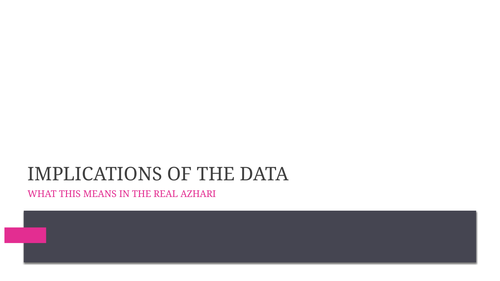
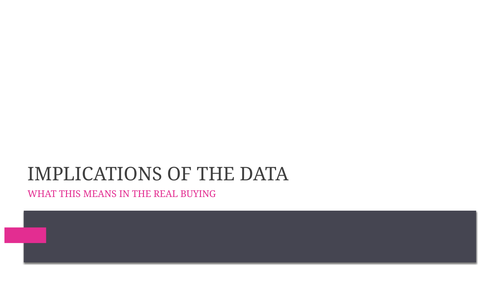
AZHARI: AZHARI -> BUYING
